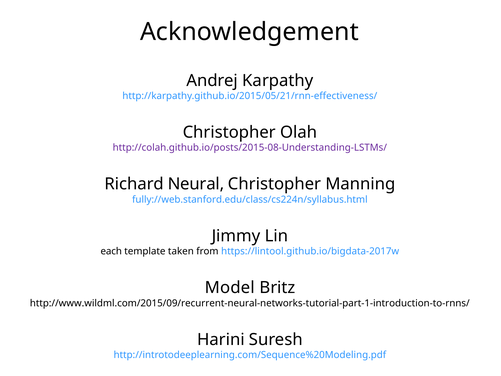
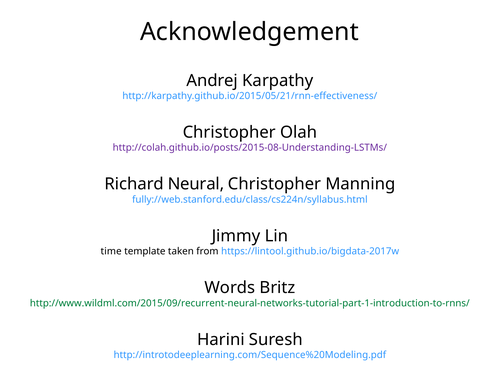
each: each -> time
Model: Model -> Words
http://www.wildml.com/2015/09/recurrent-neural-networks-tutorial-part-1-introduction-to-rnns/ colour: black -> green
